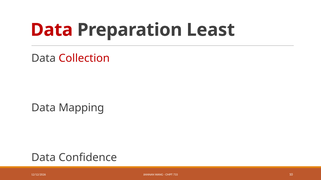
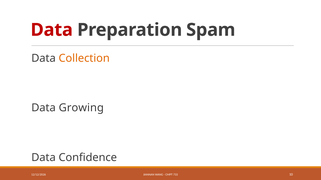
Least: Least -> Spam
Collection colour: red -> orange
Mapping: Mapping -> Growing
